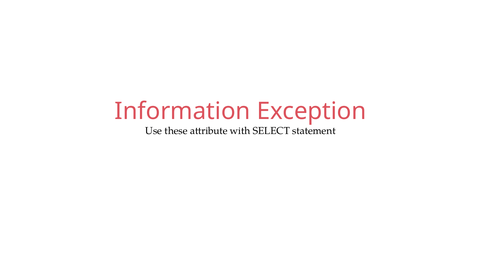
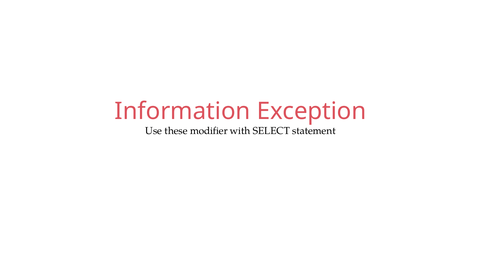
attribute: attribute -> modifier
